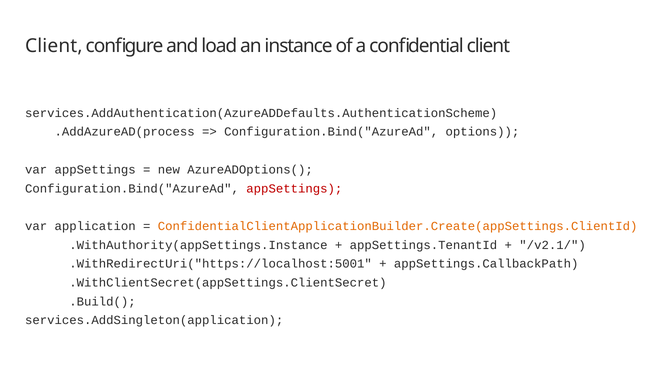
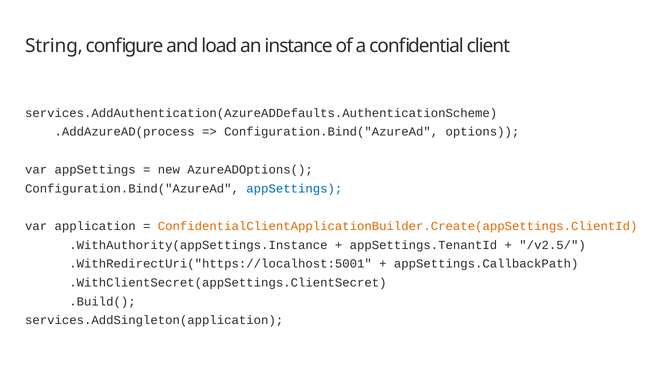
Client at (54, 46): Client -> String
appSettings at (294, 189) colour: red -> blue
/v2.1/: /v2.1/ -> /v2.5/
